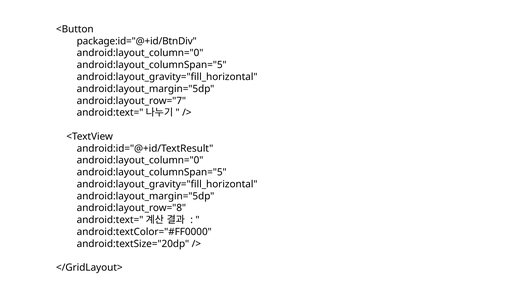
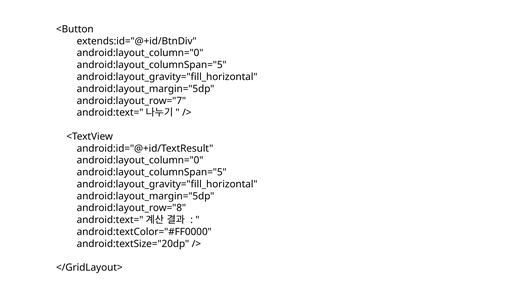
package:id="@+id/BtnDiv: package:id="@+id/BtnDiv -> extends:id="@+id/BtnDiv
